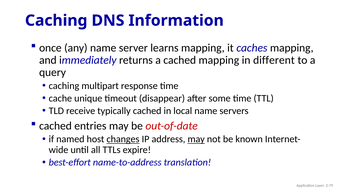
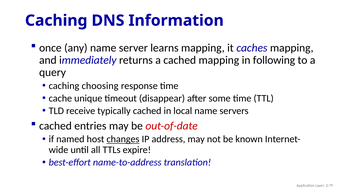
different: different -> following
multipart: multipart -> choosing
may at (196, 139) underline: present -> none
